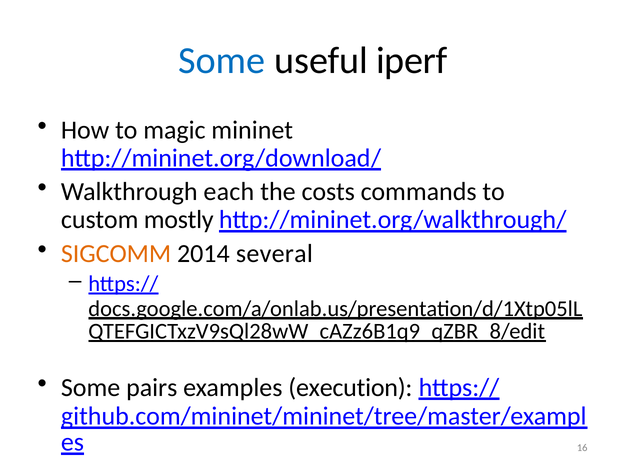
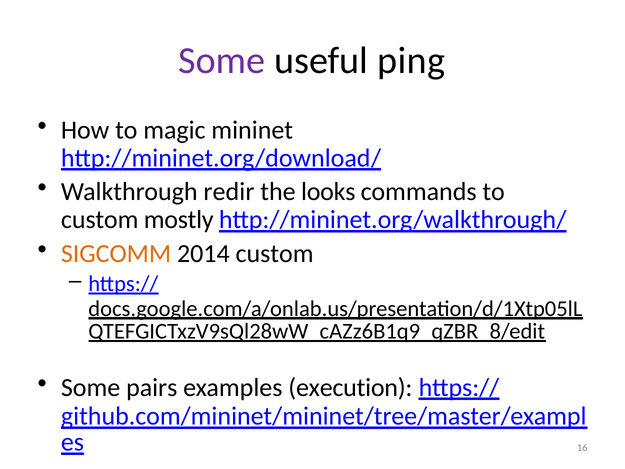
Some at (222, 61) colour: blue -> purple
iperf: iperf -> ping
each: each -> redir
costs: costs -> looks
2014 several: several -> custom
